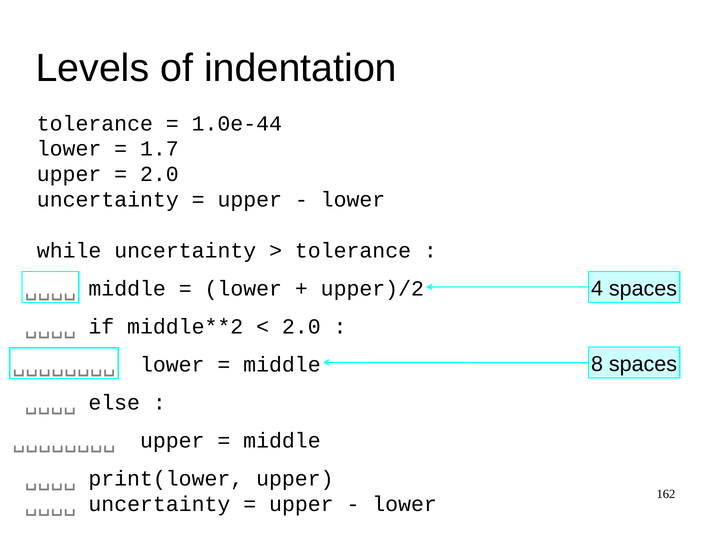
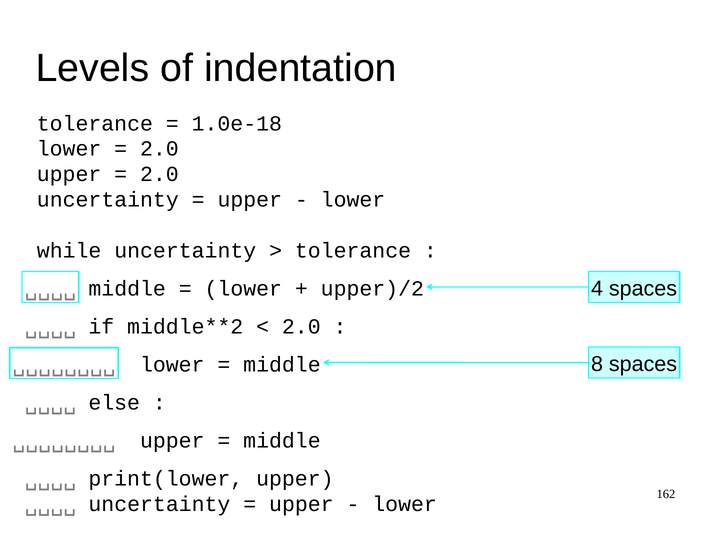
1.0e-44: 1.0e-44 -> 1.0e-18
1.7 at (159, 149): 1.7 -> 2.0
